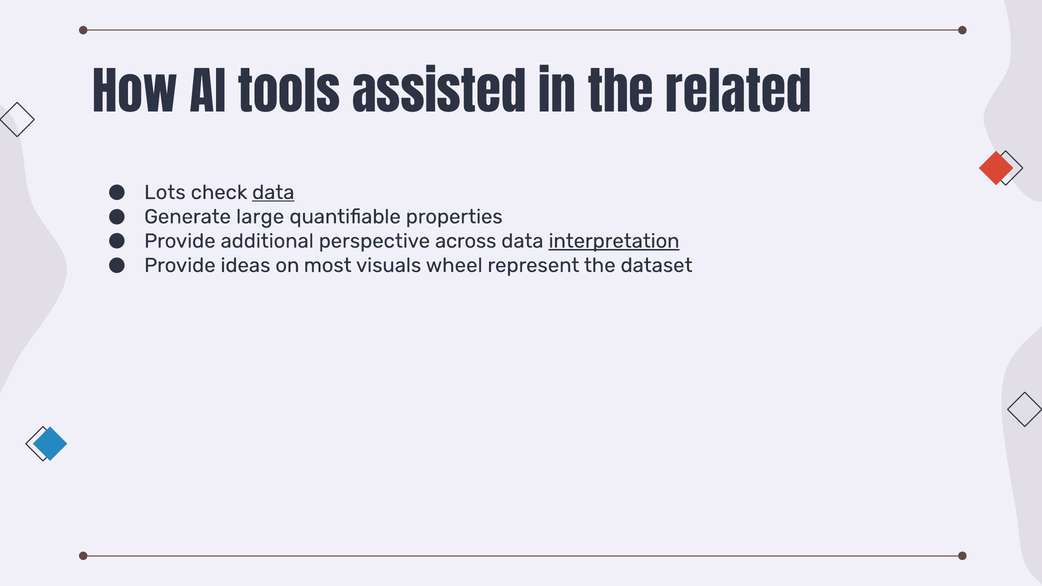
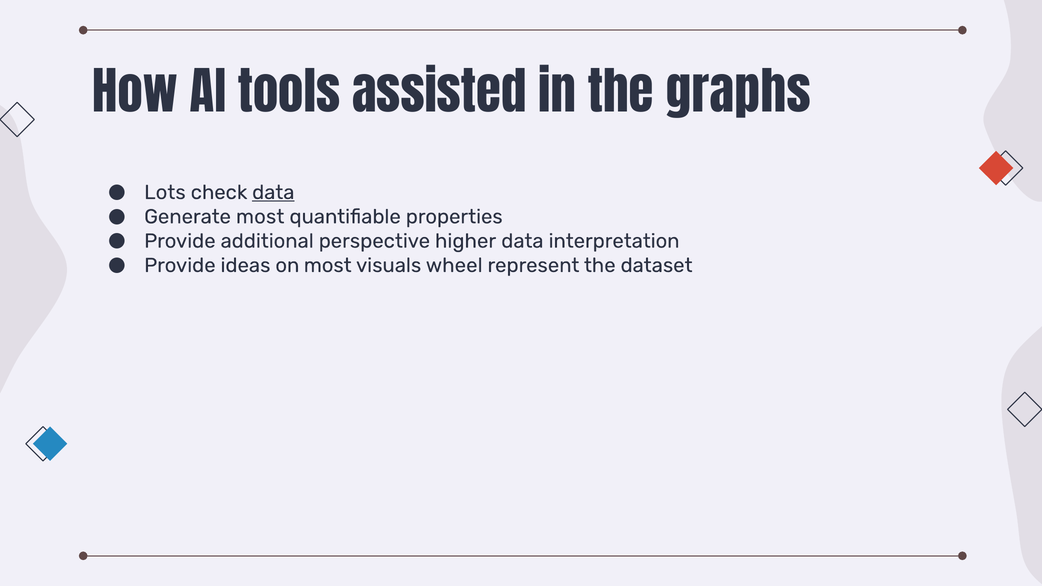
related: related -> graphs
Generate large: large -> most
across: across -> higher
interpretation underline: present -> none
